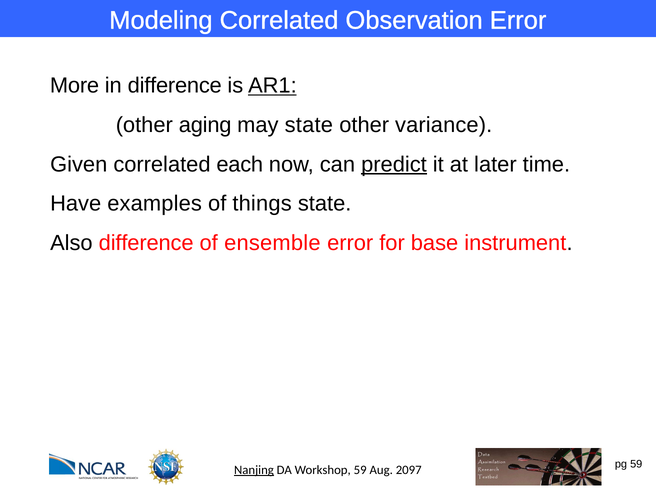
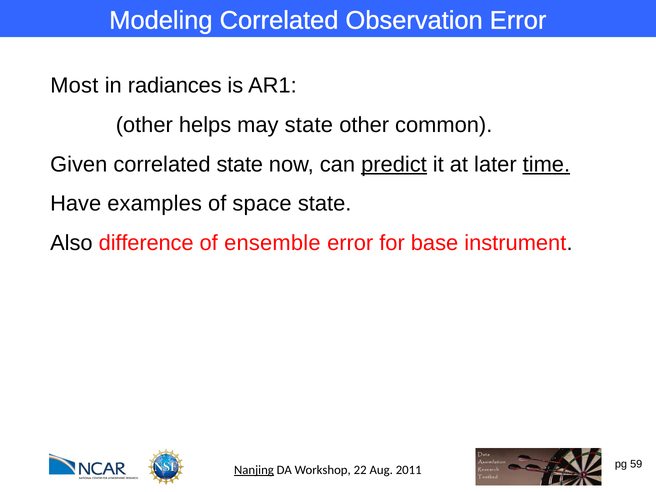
More: More -> Most
in difference: difference -> radiances
AR1 underline: present -> none
aging: aging -> helps
variance: variance -> common
correlated each: each -> state
time underline: none -> present
things: things -> space
Workshop 59: 59 -> 22
2097: 2097 -> 2011
